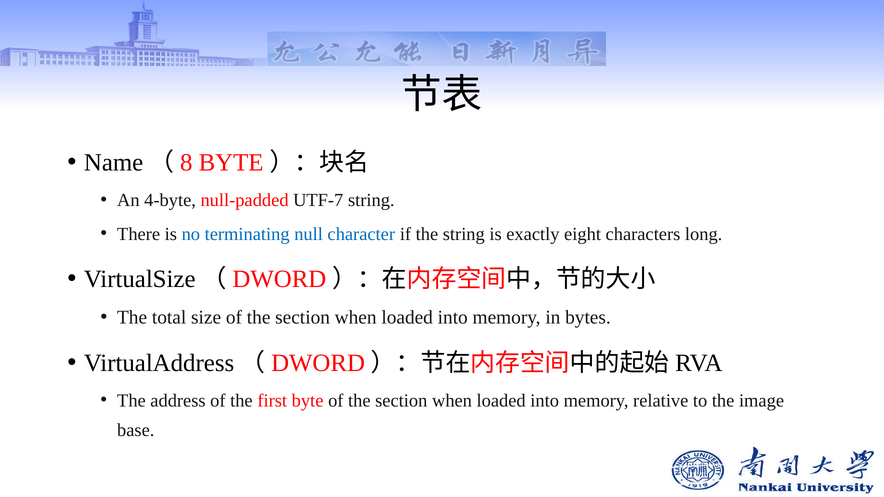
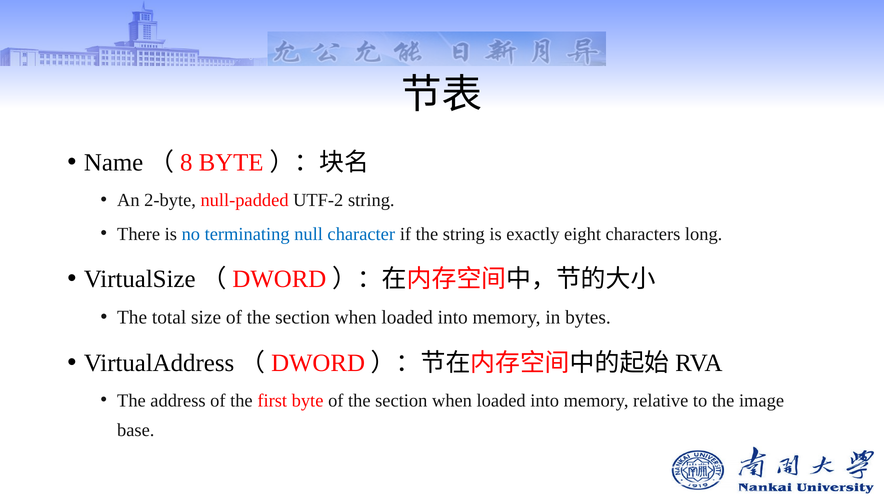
4-byte: 4-byte -> 2-byte
UTF-7: UTF-7 -> UTF-2
